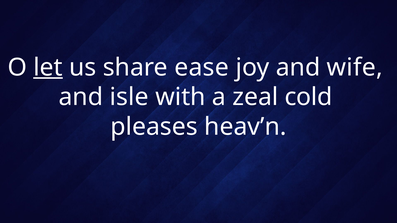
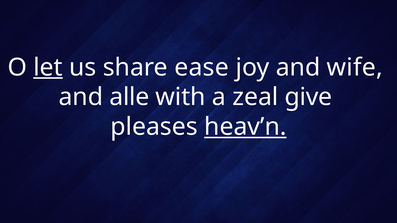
isle: isle -> alle
cold: cold -> give
heav’n underline: none -> present
